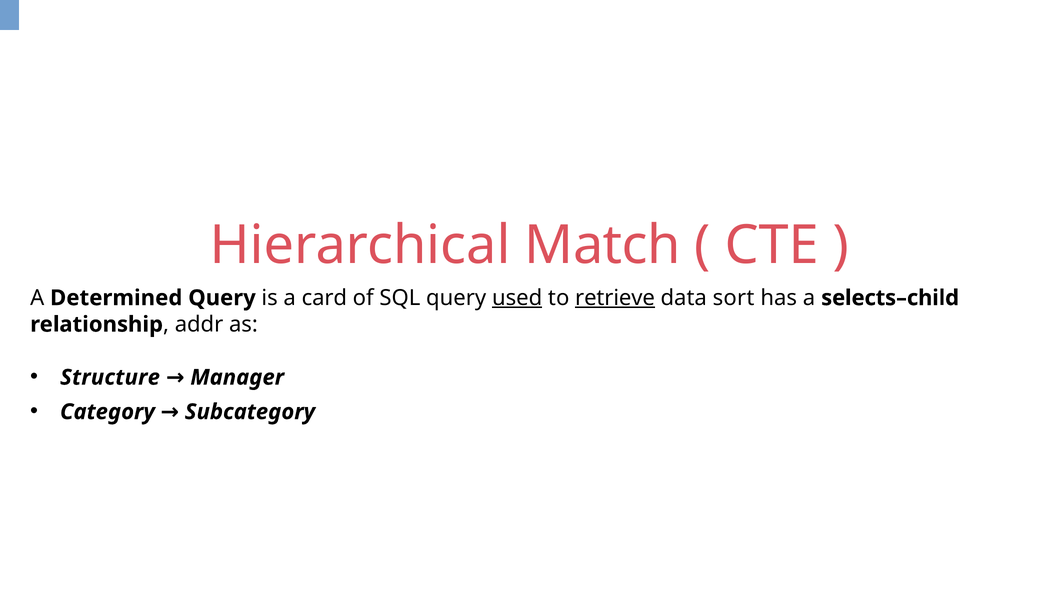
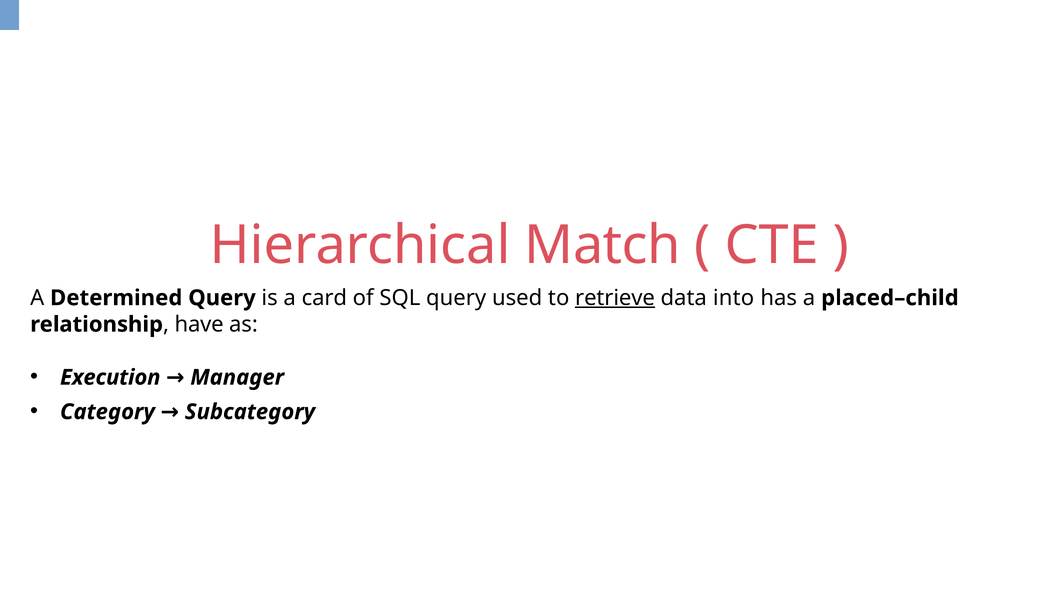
used underline: present -> none
sort: sort -> into
selects–child: selects–child -> placed–child
addr: addr -> have
Structure: Structure -> Execution
